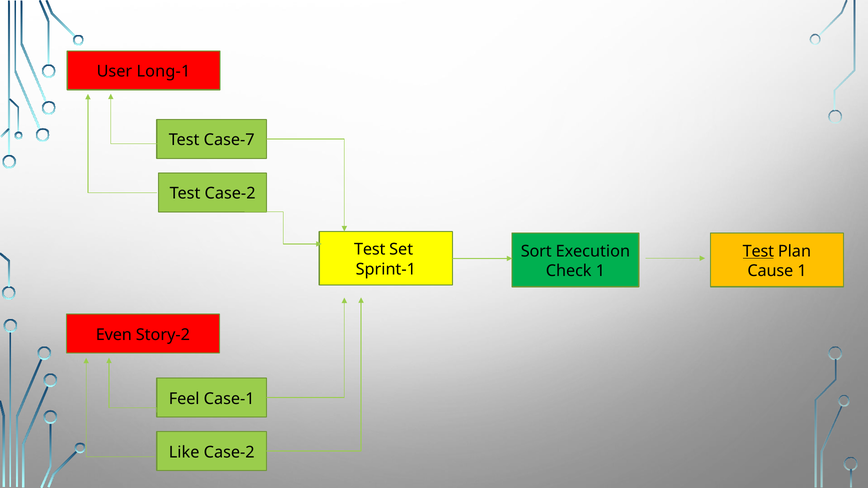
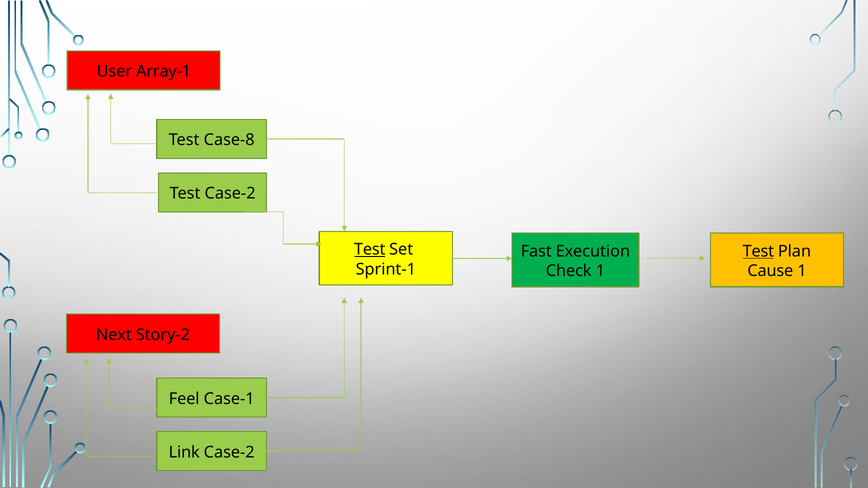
Long-1: Long-1 -> Array-1
Case-7: Case-7 -> Case-8
Test at (370, 250) underline: none -> present
Sort: Sort -> Fast
Even: Even -> Next
Like: Like -> Link
